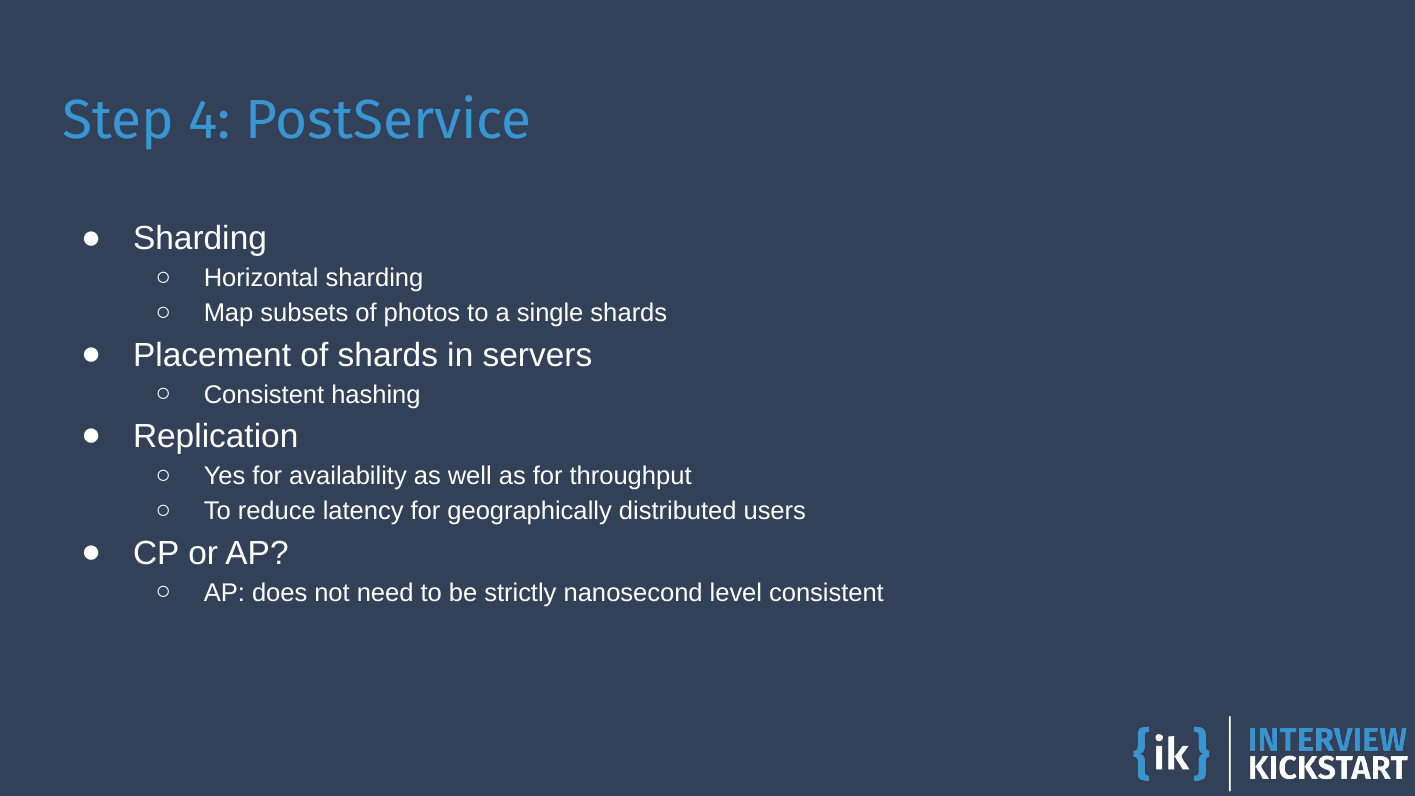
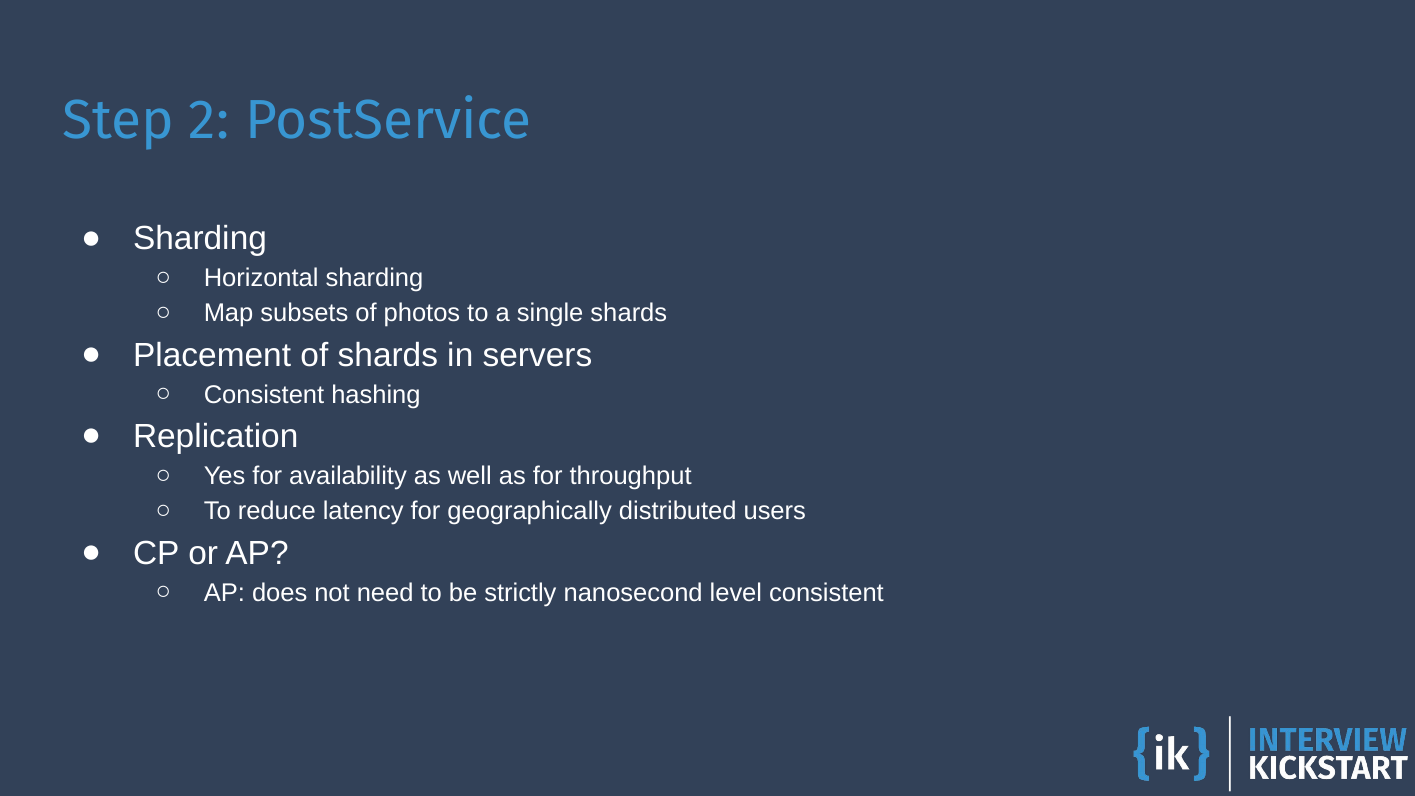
4: 4 -> 2
